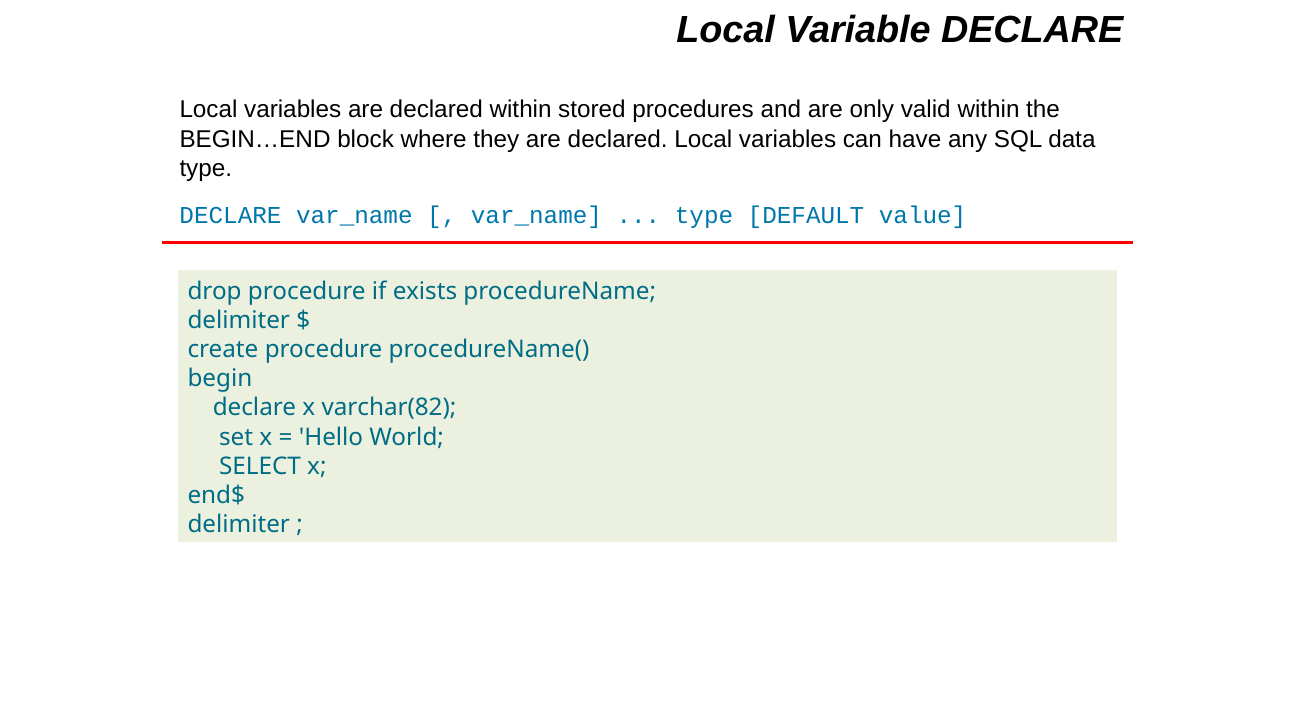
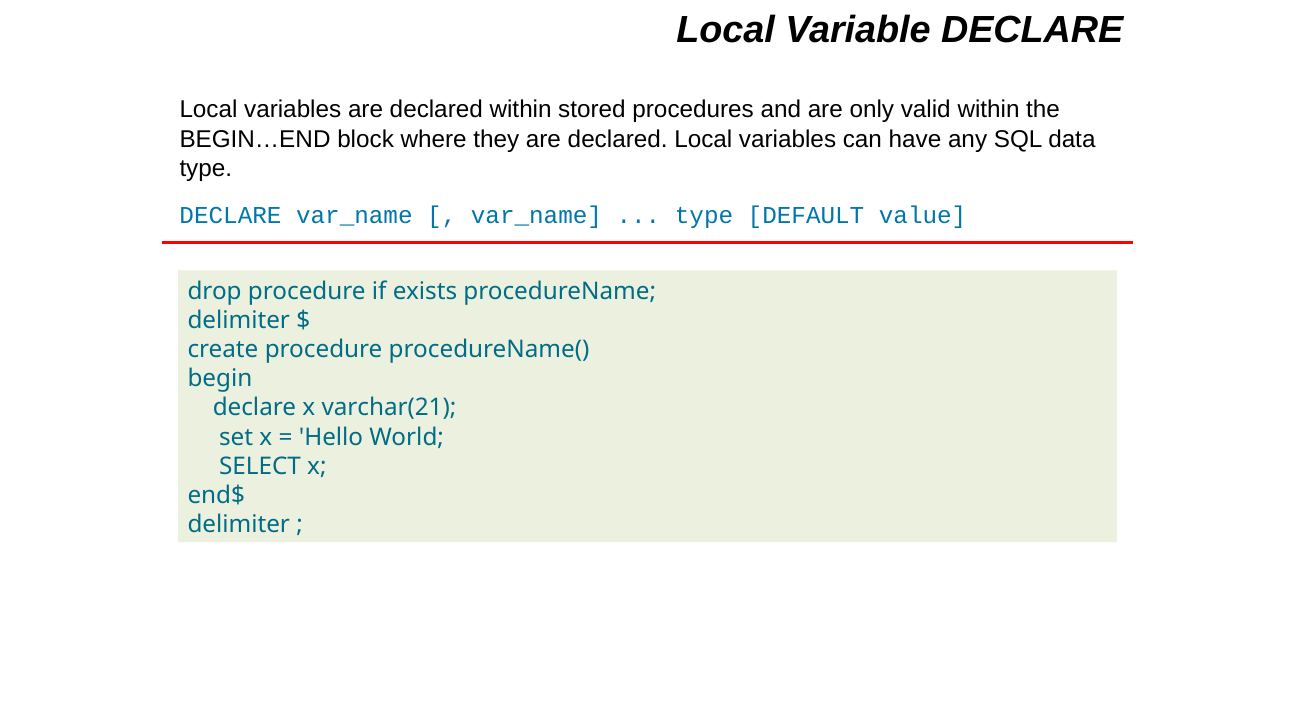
varchar(82: varchar(82 -> varchar(21
